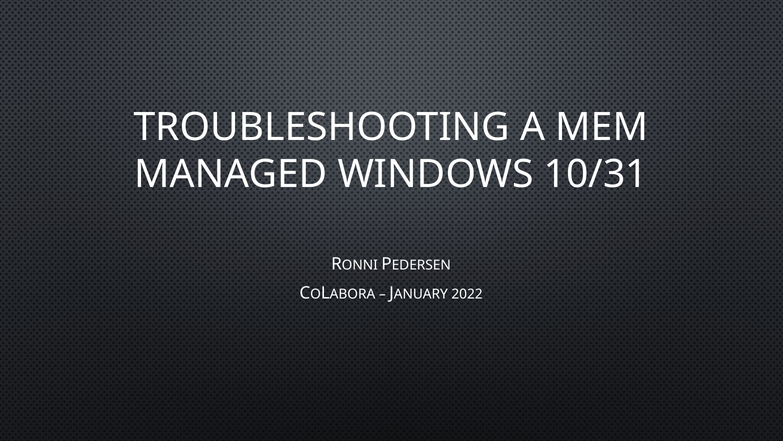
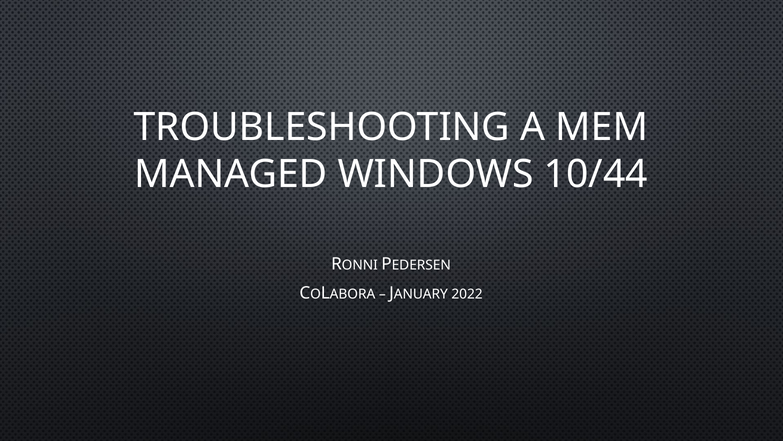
10/31: 10/31 -> 10/44
